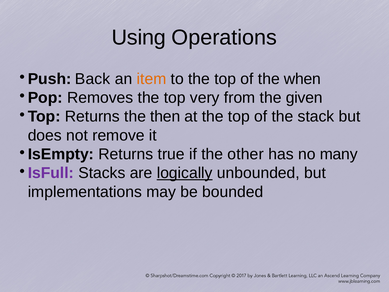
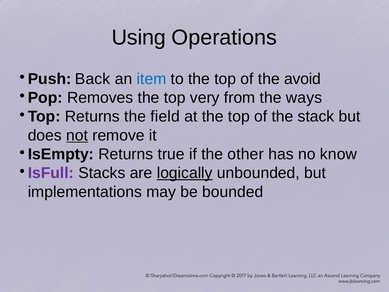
item colour: orange -> blue
when: when -> avoid
given: given -> ways
then: then -> field
not underline: none -> present
many: many -> know
